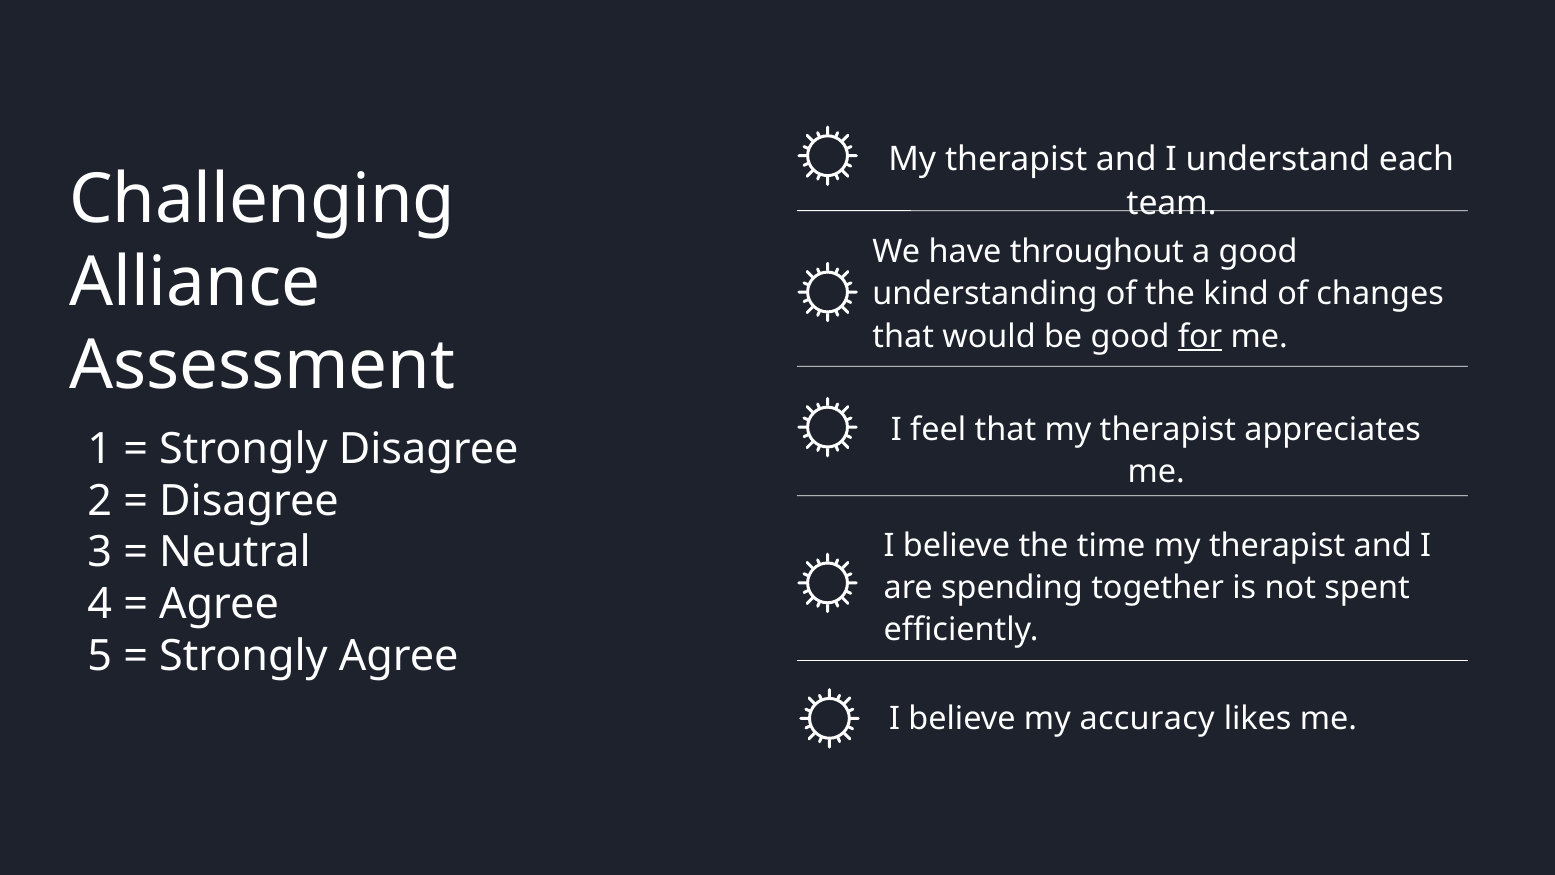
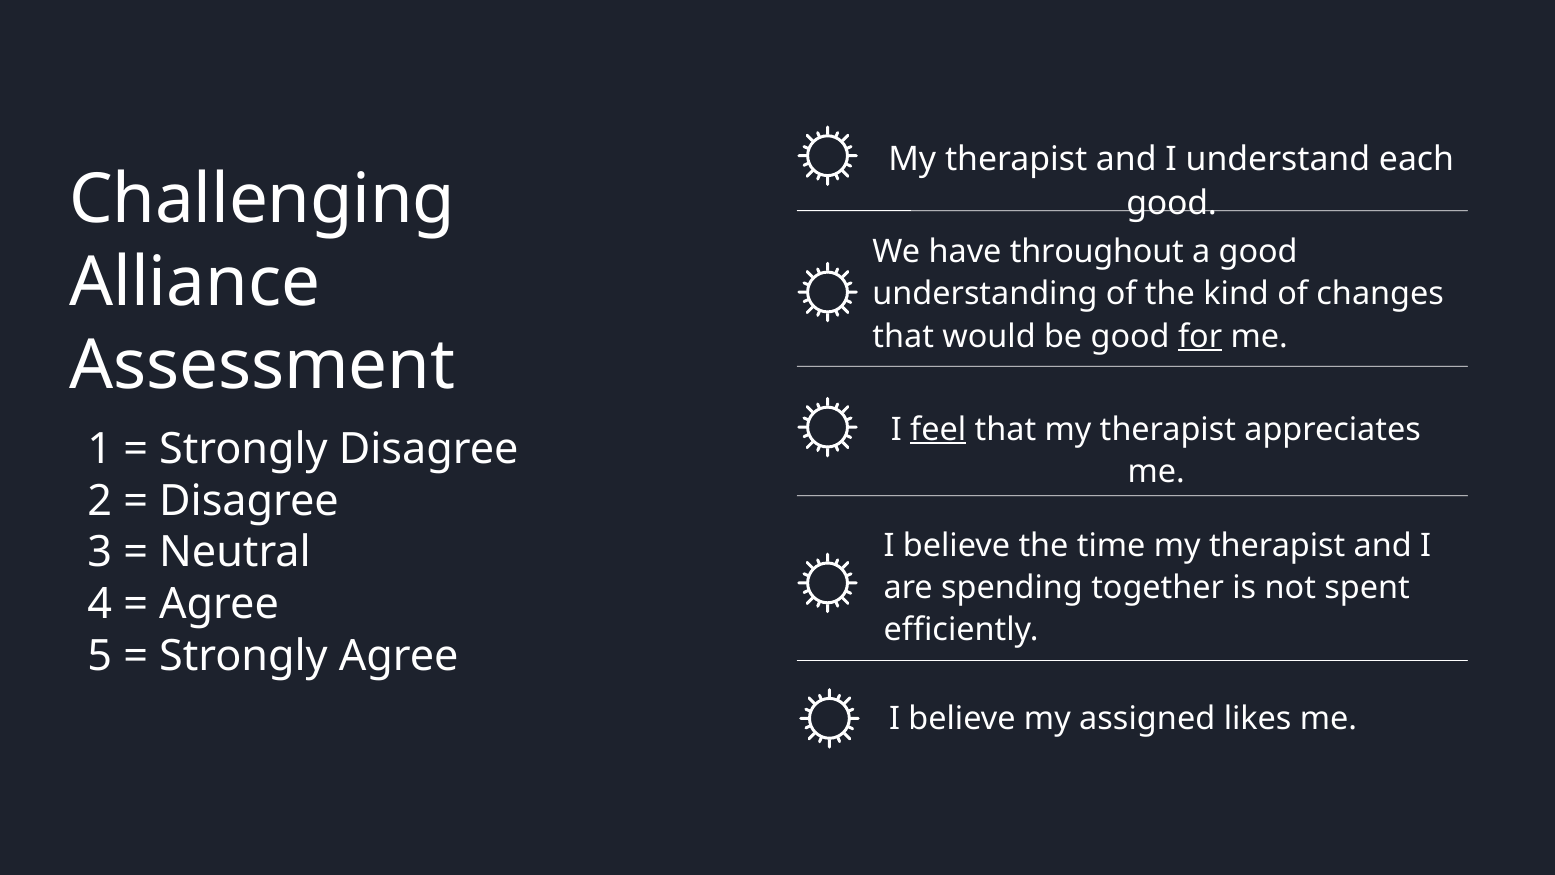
team at (1172, 203): team -> good
feel underline: none -> present
accuracy: accuracy -> assigned
